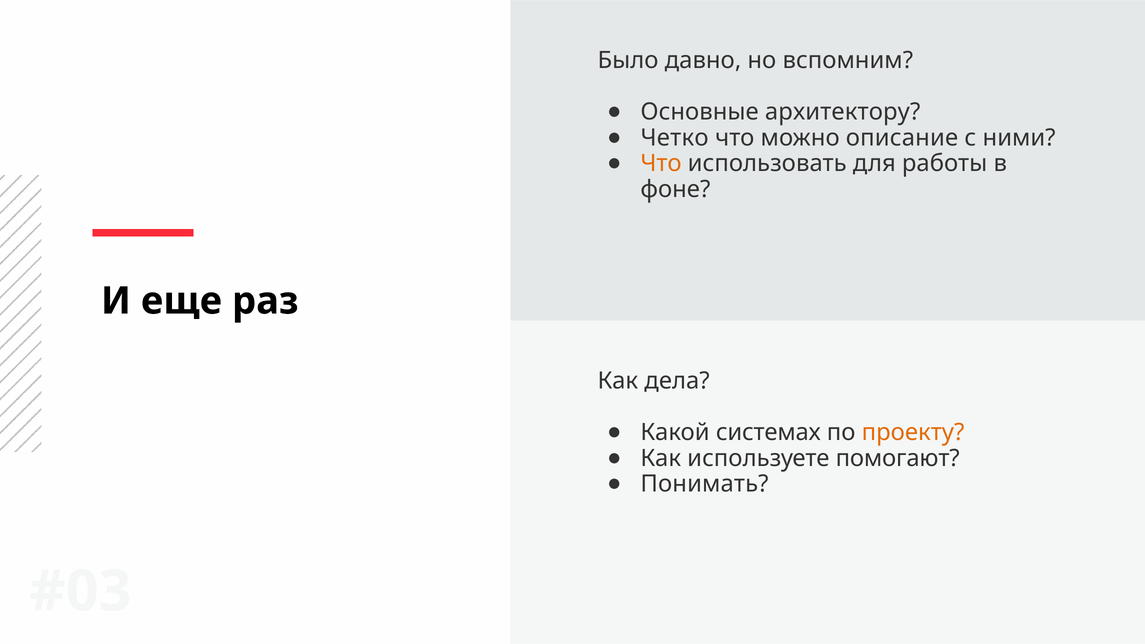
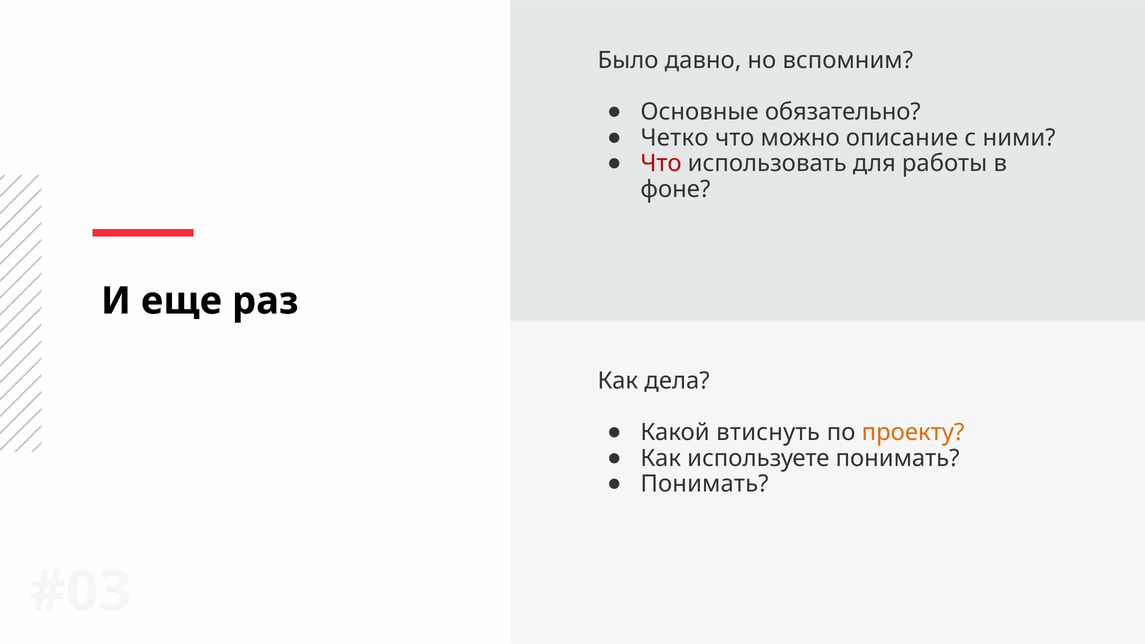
архитектору: архитектору -> обязательно
Что at (661, 164) colour: orange -> red
системах: системах -> втиснуть
используете помогают: помогают -> понимать
